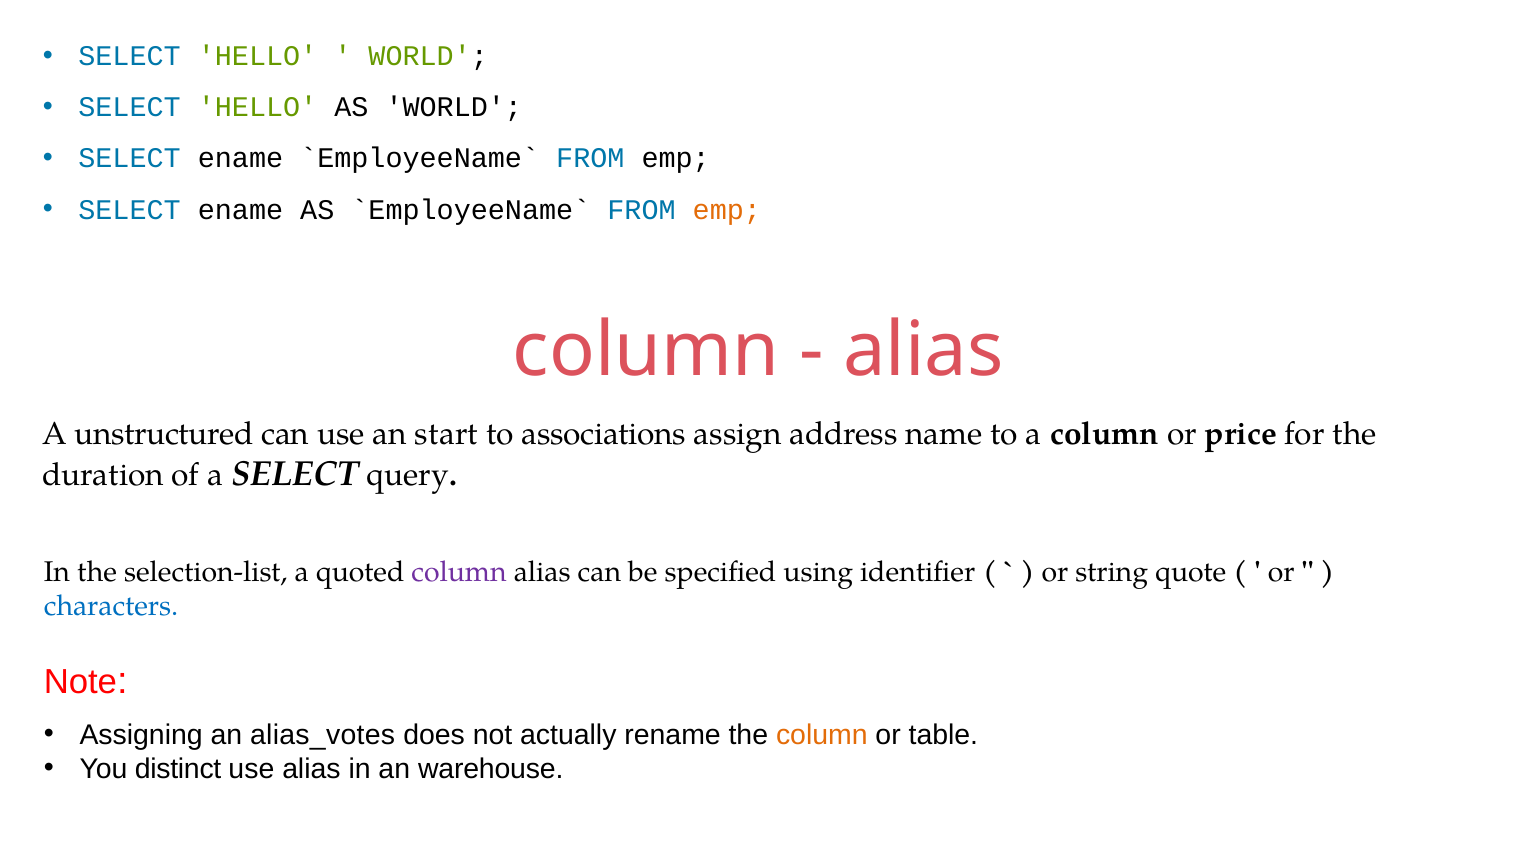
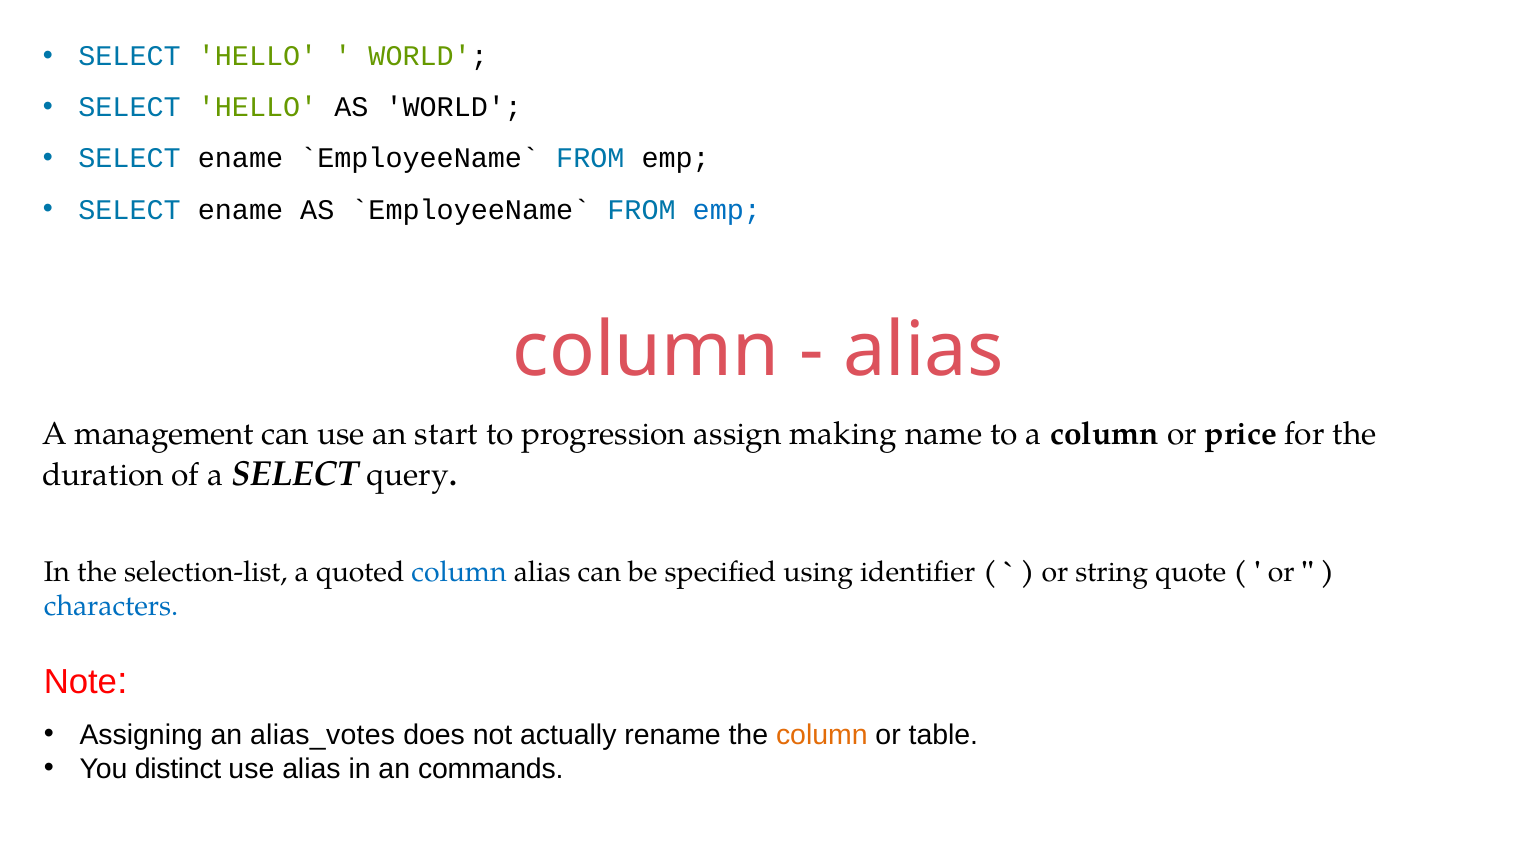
emp at (727, 210) colour: orange -> blue
unstructured: unstructured -> management
associations: associations -> progression
address: address -> making
column at (459, 572) colour: purple -> blue
warehouse: warehouse -> commands
